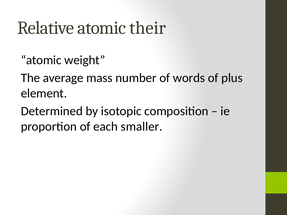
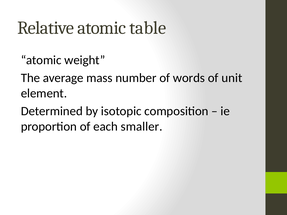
their: their -> table
plus: plus -> unit
